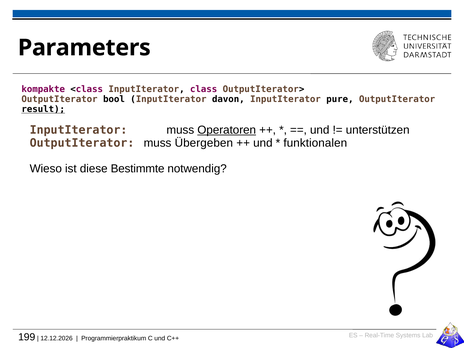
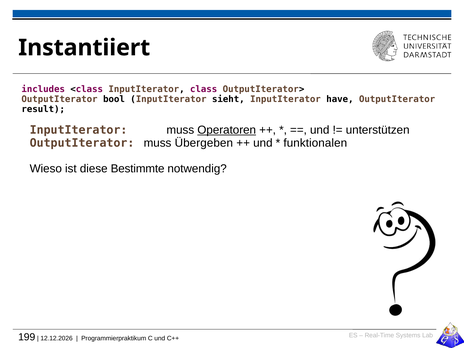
Parameters: Parameters -> Instantiiert
kompakte: kompakte -> includes
davon: davon -> sieht
pure: pure -> have
result underline: present -> none
